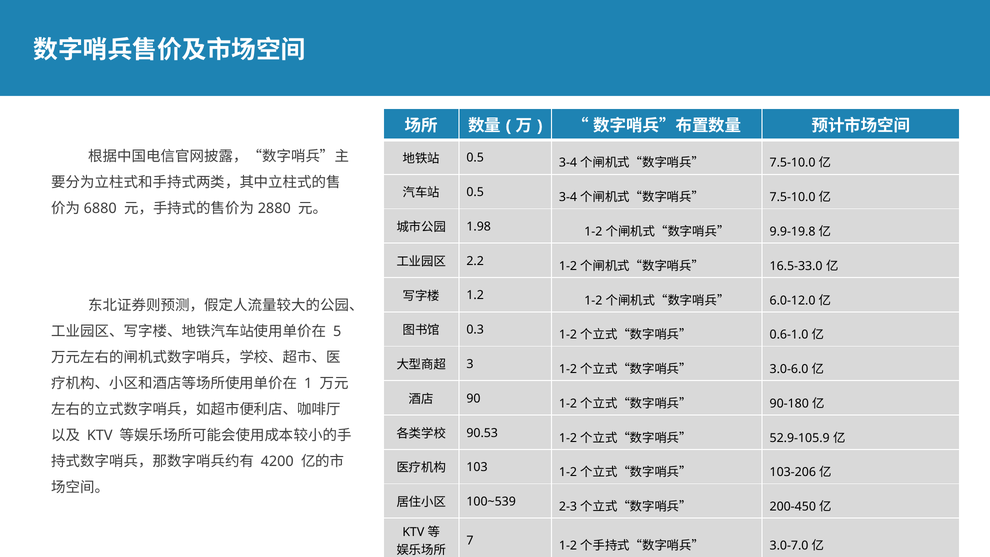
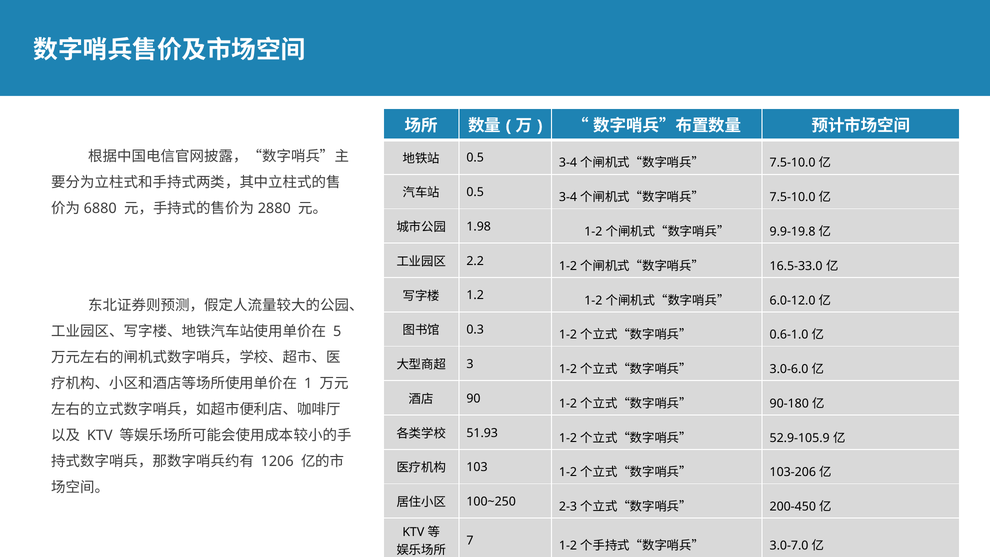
90.53: 90.53 -> 51.93
4200: 4200 -> 1206
100~539: 100~539 -> 100~250
